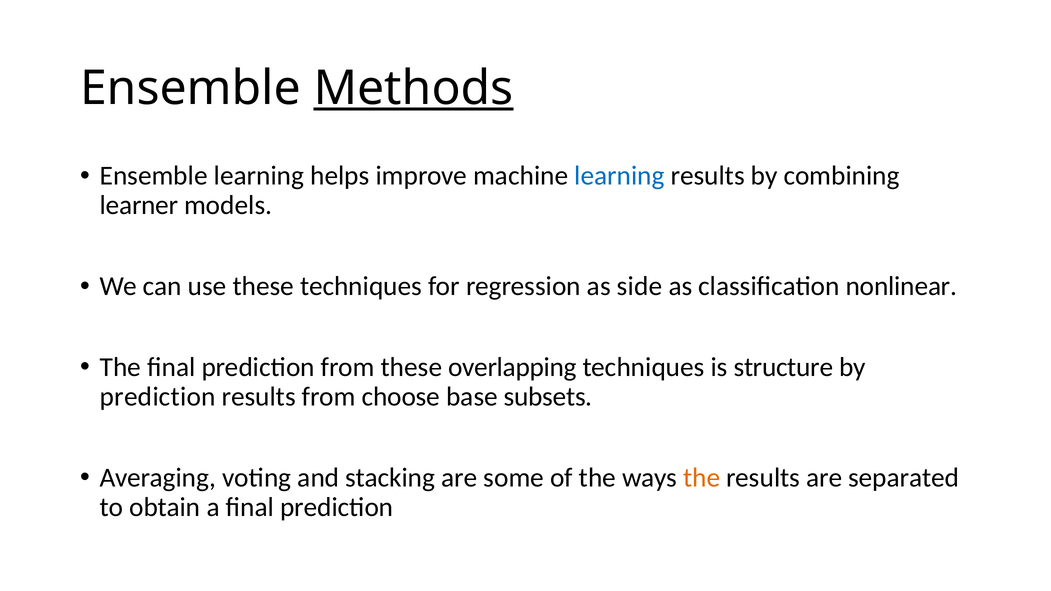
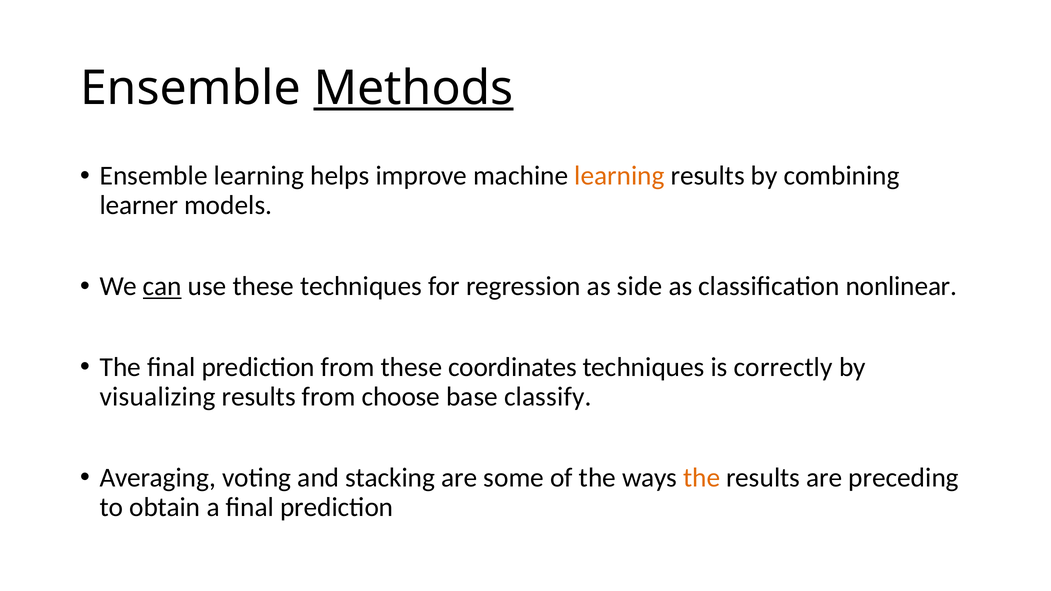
learning at (620, 176) colour: blue -> orange
can underline: none -> present
overlapping: overlapping -> coordinates
structure: structure -> correctly
prediction at (158, 397): prediction -> visualizing
subsets: subsets -> classify
separated: separated -> preceding
